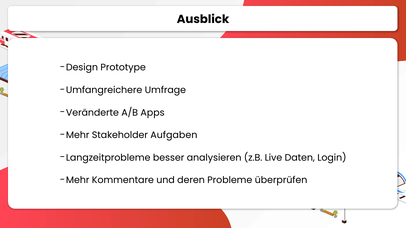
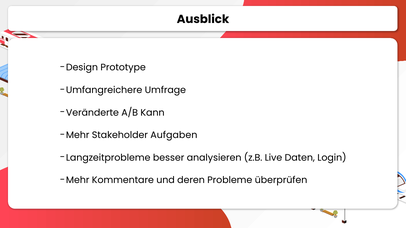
Apps: Apps -> Kann
